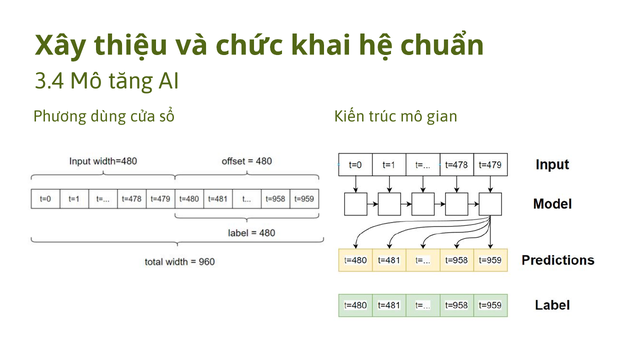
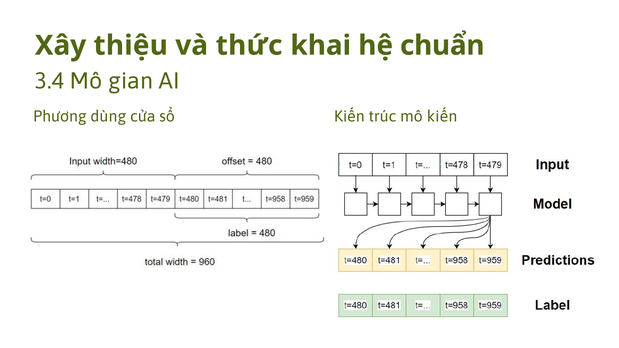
chức: chức -> thức
tăng: tăng -> gian
mô gian: gian -> kiến
